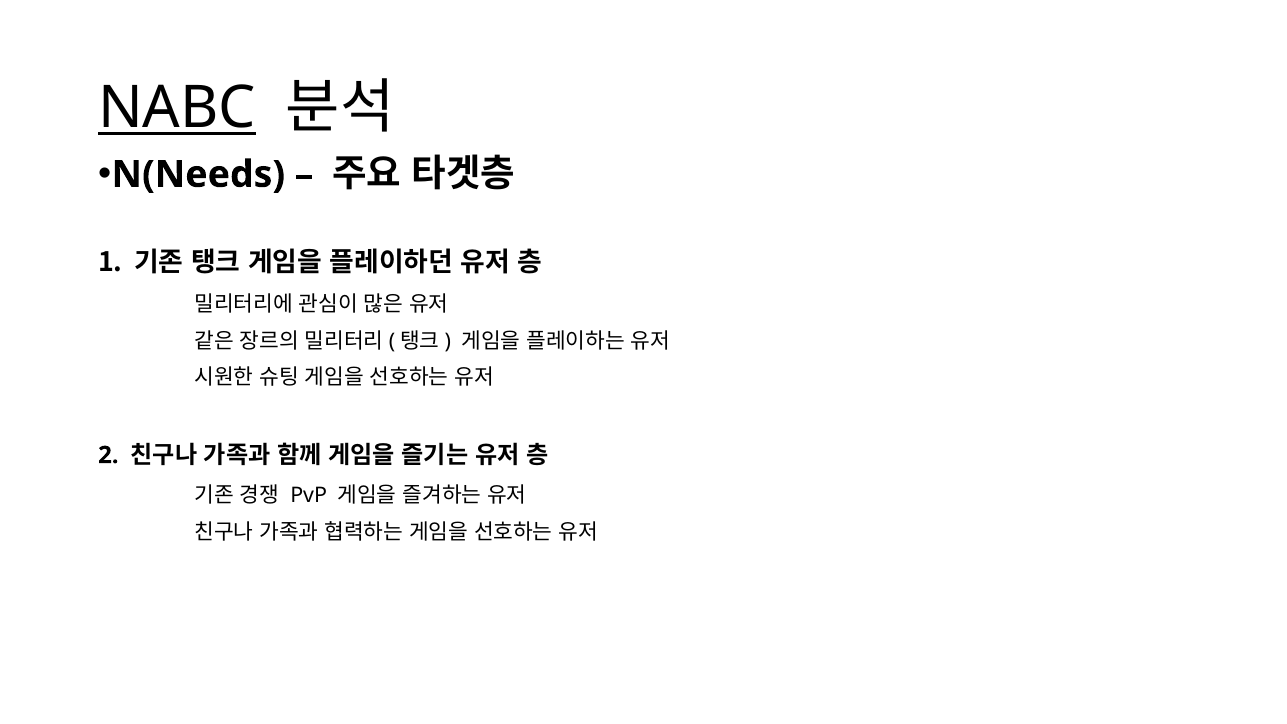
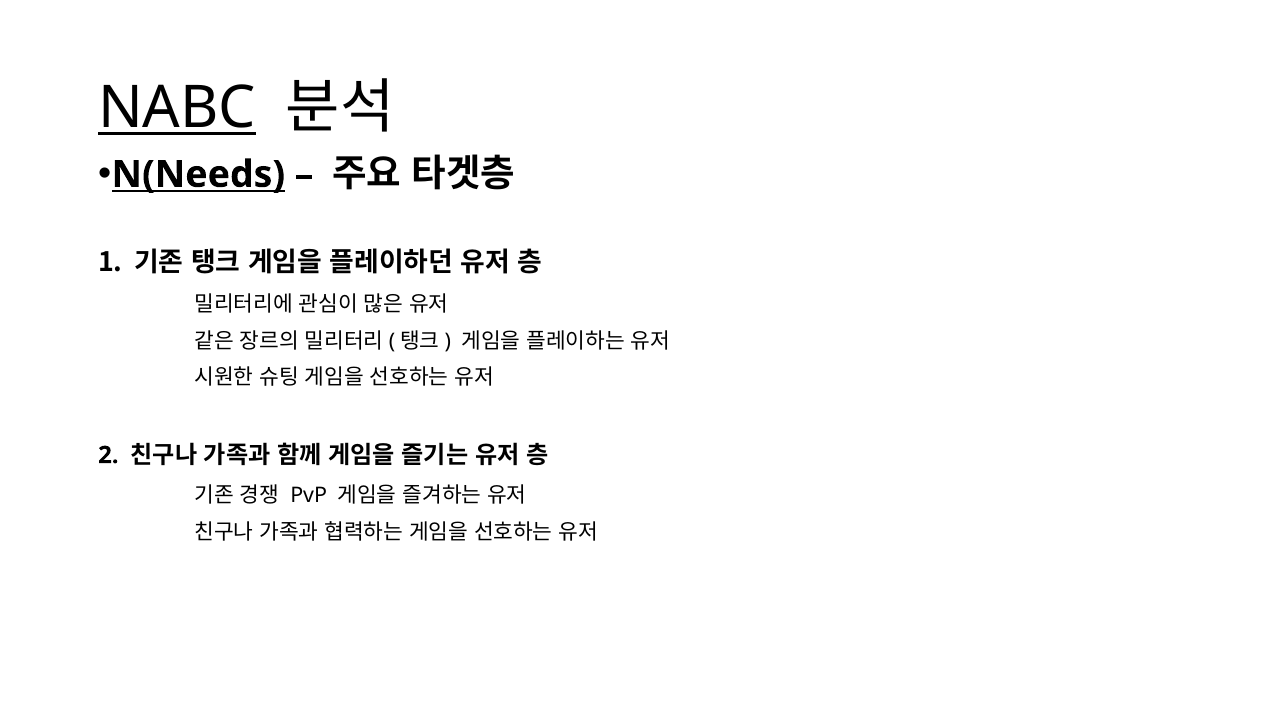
N(Needs underline: none -> present
